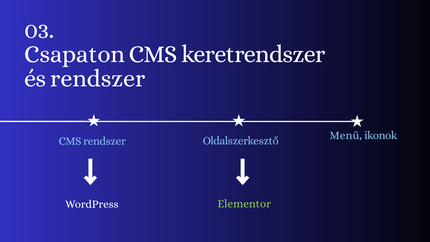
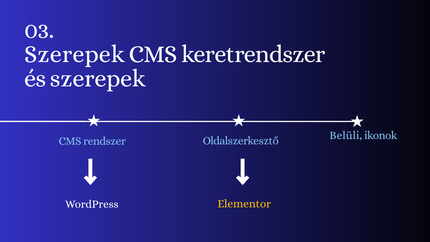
Csapaton at (75, 54): Csapaton -> Szerepek
és rendszer: rendszer -> szerepek
Menü: Menü -> Belüli
Elementor colour: light green -> yellow
